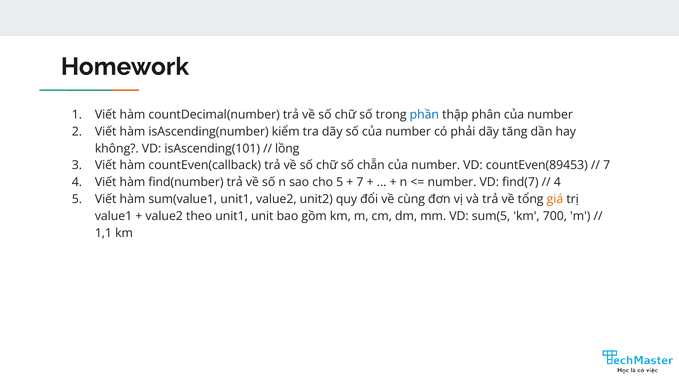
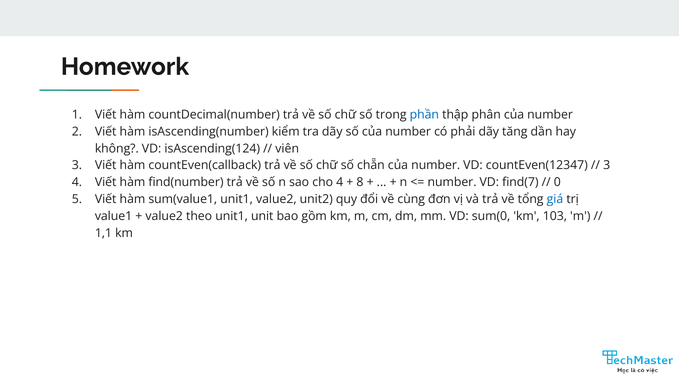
isAscending(101: isAscending(101 -> isAscending(124
lồng: lồng -> viên
countEven(89453: countEven(89453 -> countEven(12347
7 at (607, 165): 7 -> 3
cho 5: 5 -> 4
7 at (360, 182): 7 -> 8
4 at (557, 182): 4 -> 0
giá colour: orange -> blue
sum(5: sum(5 -> sum(0
700: 700 -> 103
